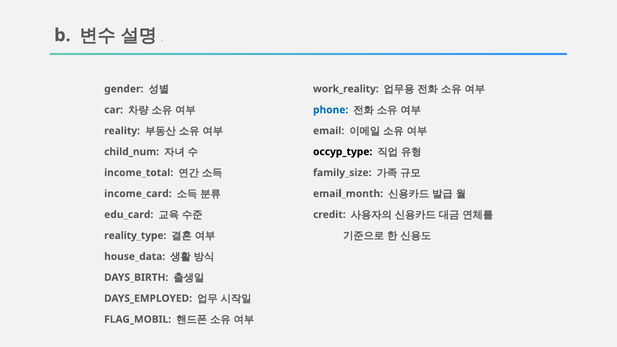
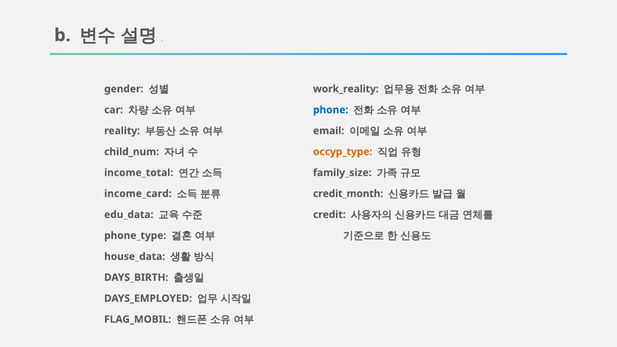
occyp_type colour: black -> orange
email_month: email_month -> credit_month
edu_card: edu_card -> edu_data
reality_type: reality_type -> phone_type
